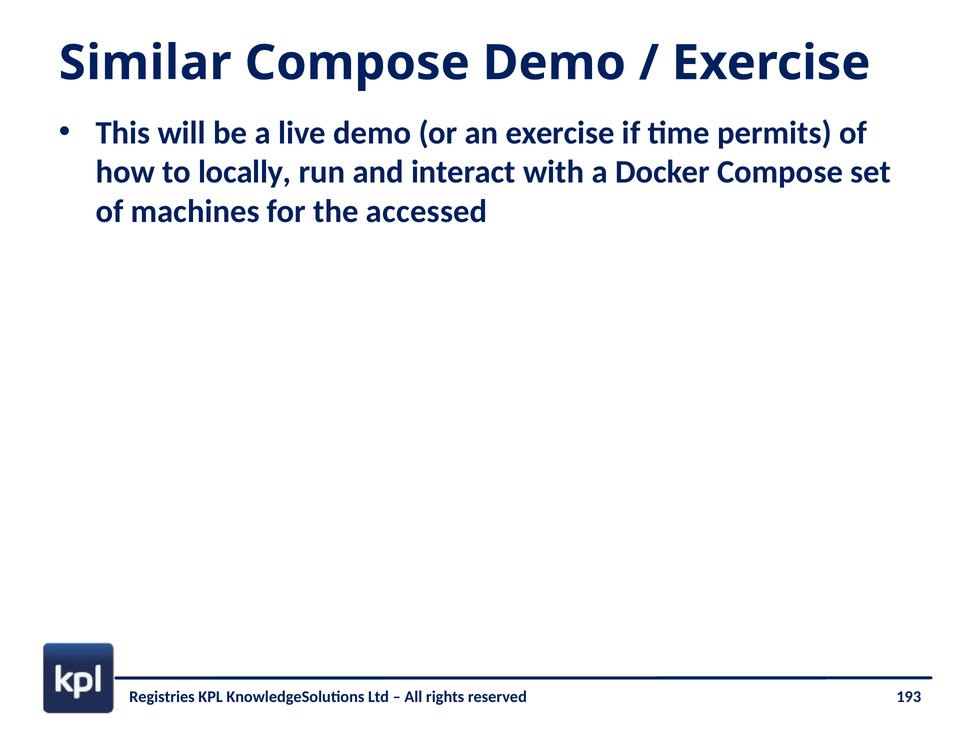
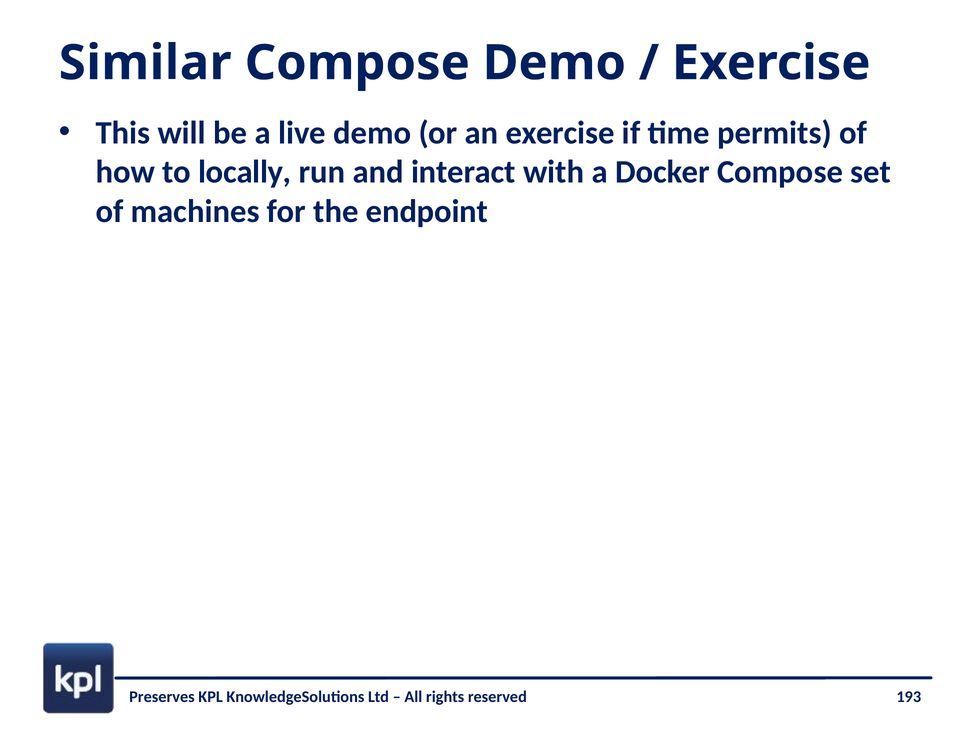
accessed: accessed -> endpoint
Registries: Registries -> Preserves
